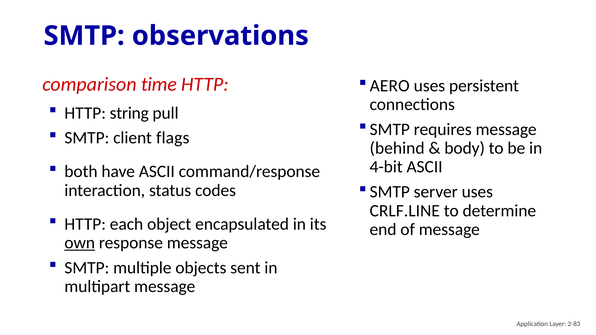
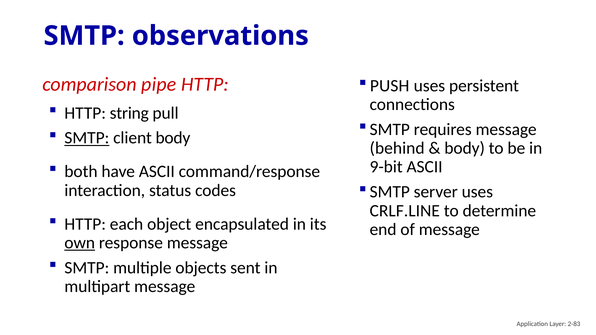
time: time -> pipe
AERO: AERO -> PUSH
SMTP at (87, 138) underline: none -> present
client flags: flags -> body
4-bit: 4-bit -> 9-bit
